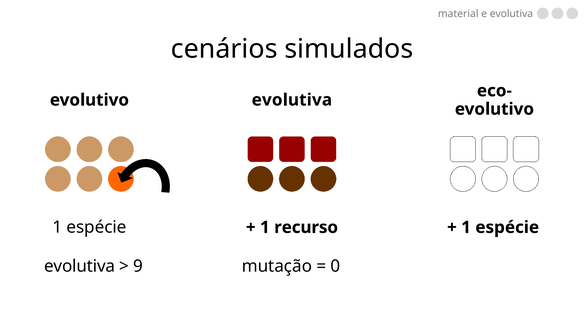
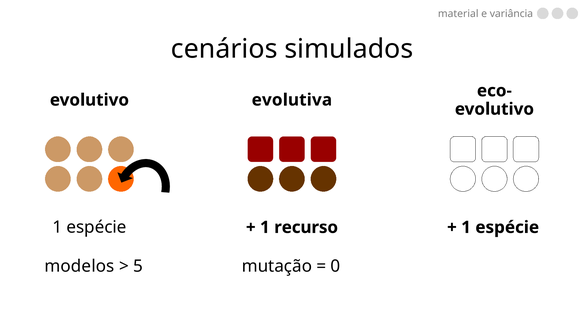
e evolutiva: evolutiva -> variância
evolutiva at (80, 266): evolutiva -> modelos
9: 9 -> 5
